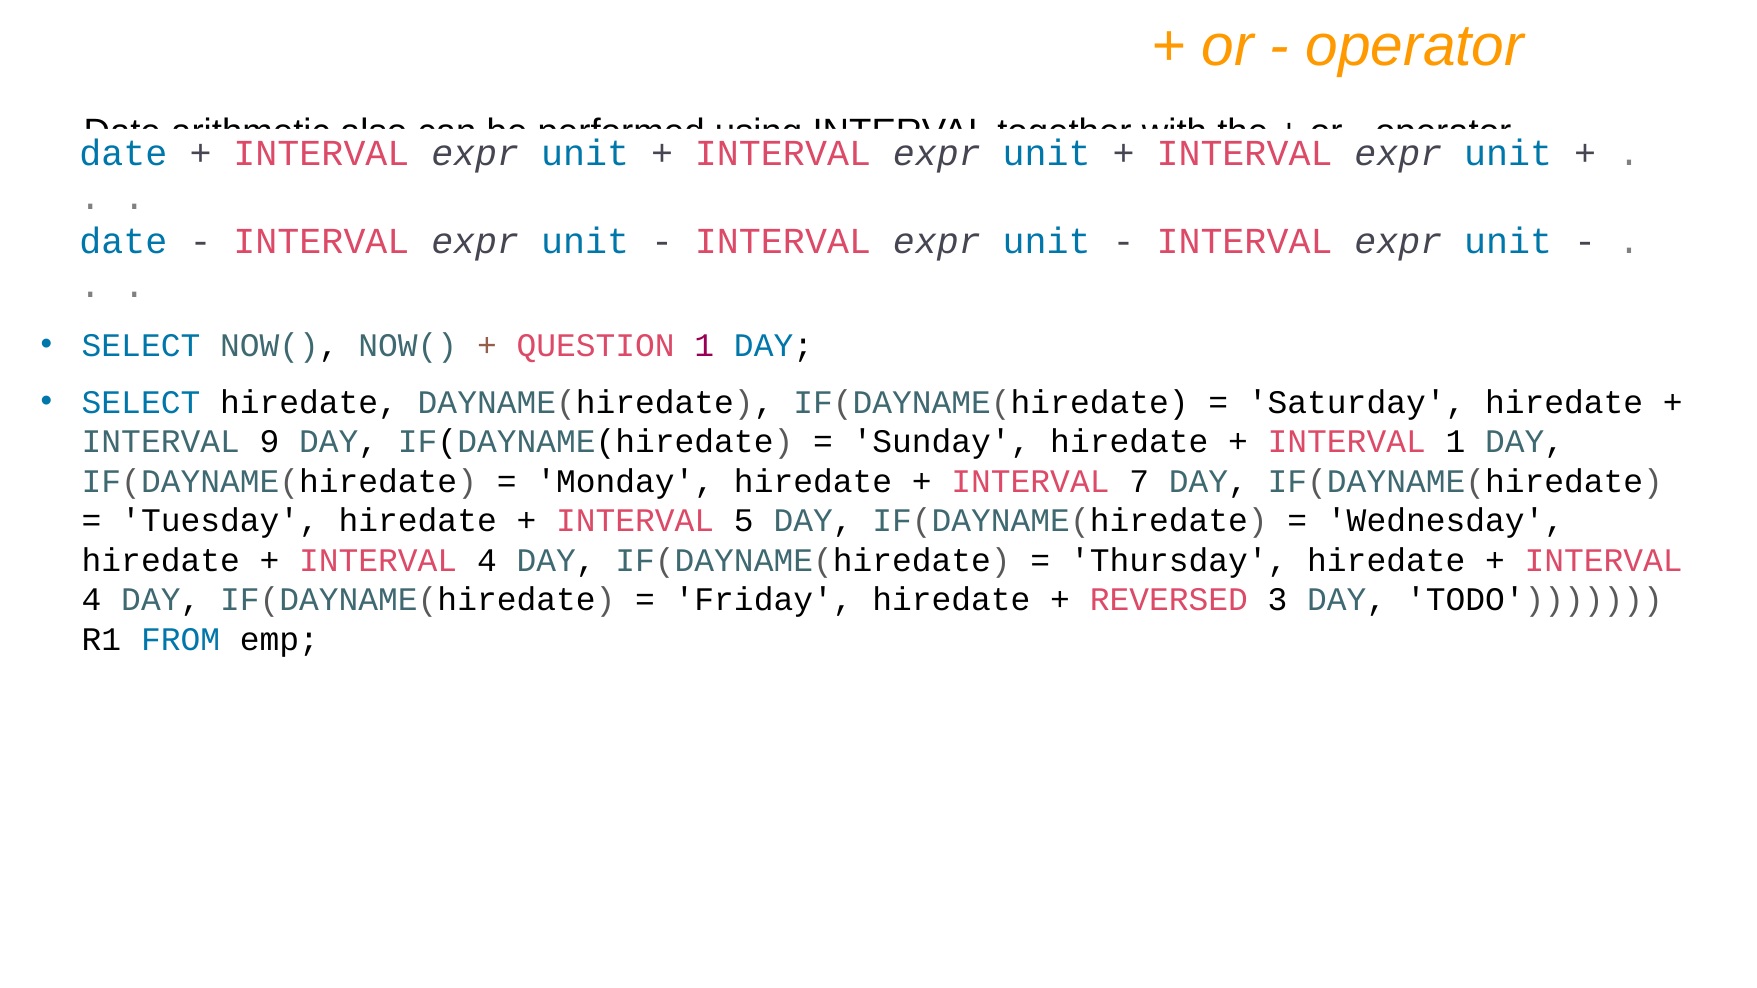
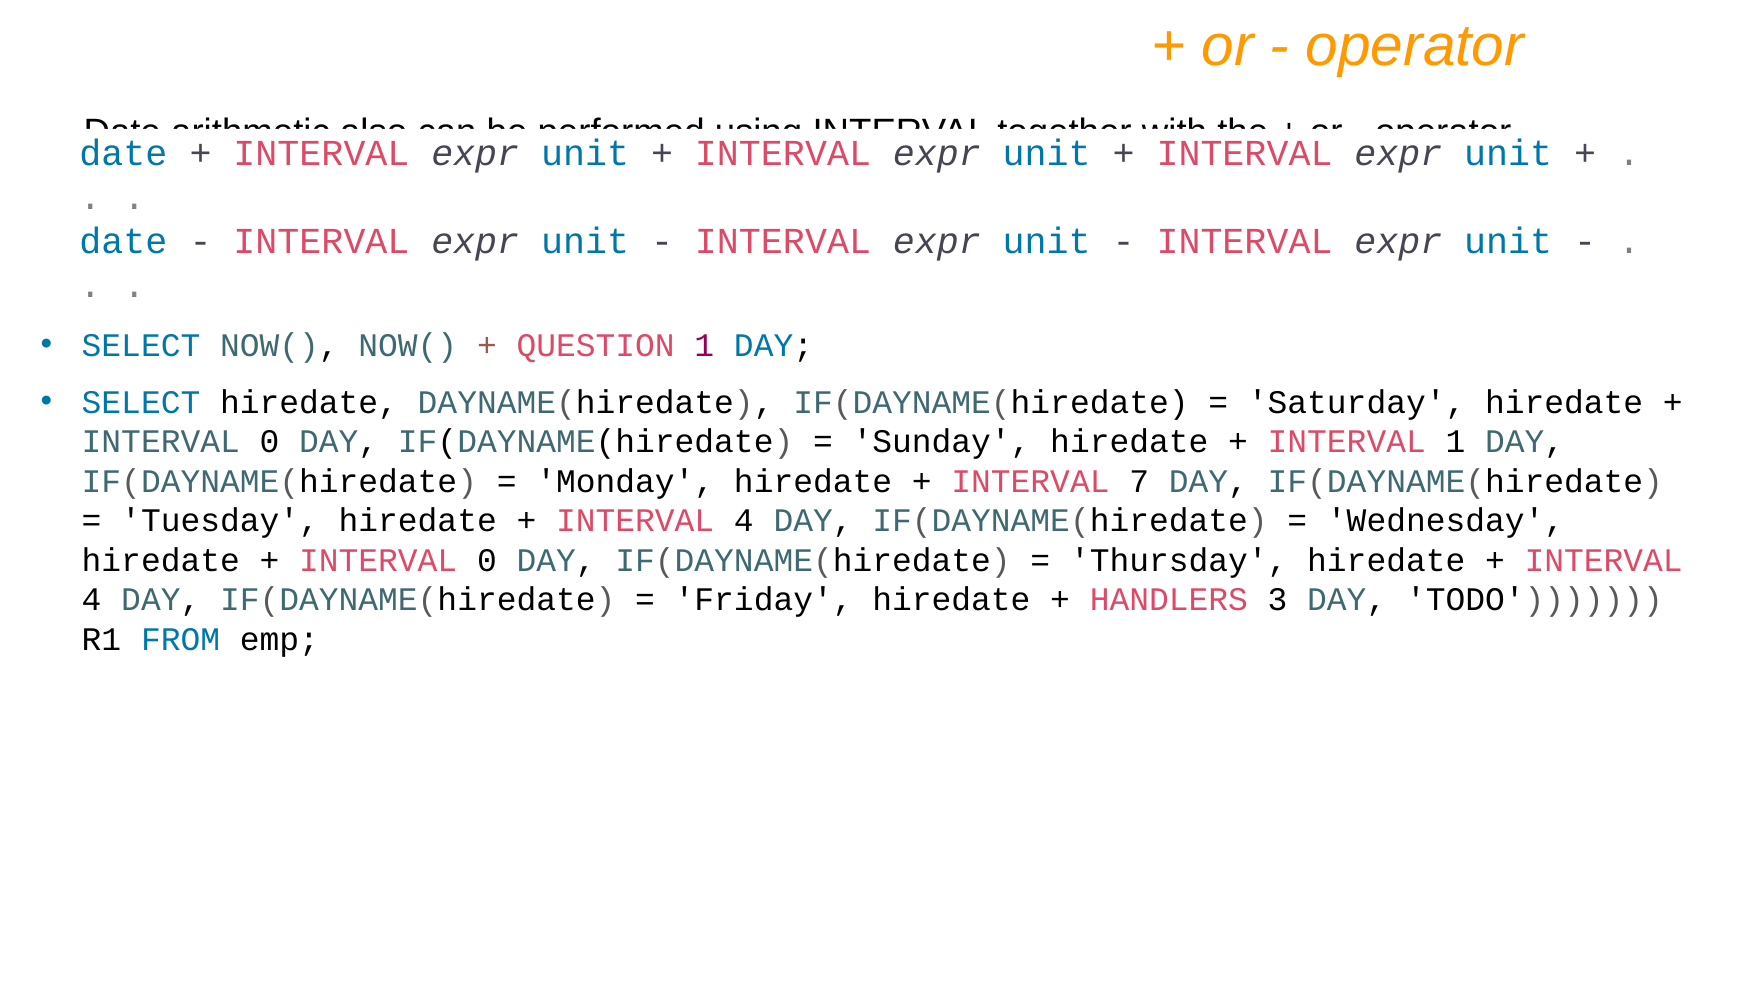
9 at (269, 442): 9 -> 0
5 at (744, 521): 5 -> 4
4 at (487, 561): 4 -> 0
REVERSED: REVERSED -> HANDLERS
